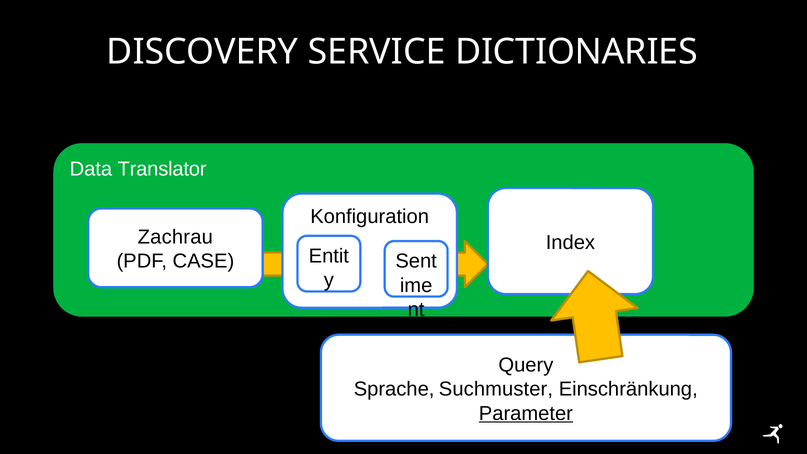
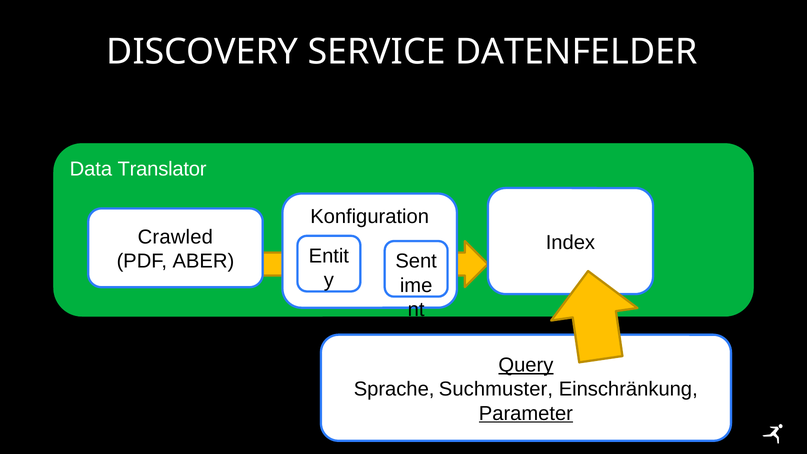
DICTIONARIES: DICTIONARIES -> DATENFELDER
Zachrau: Zachrau -> Crawled
CASE: CASE -> ABER
Query underline: none -> present
